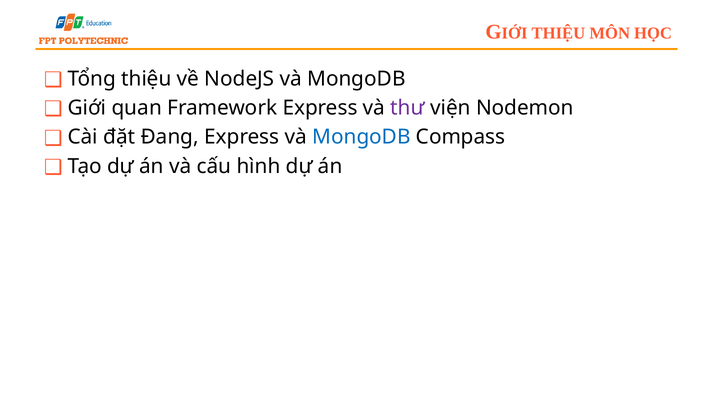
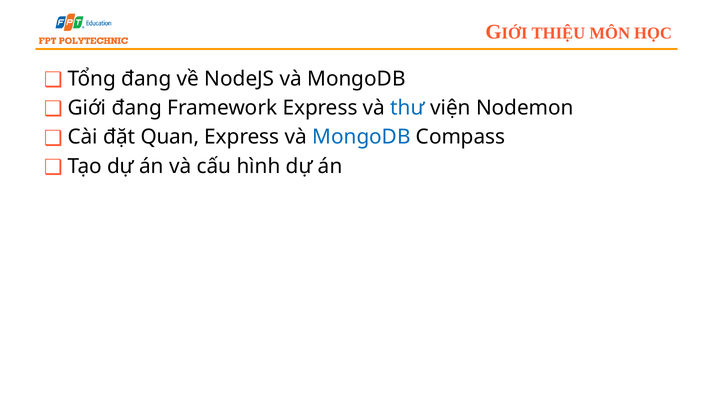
Tổng thiệu: thiệu -> đang
Giới quan: quan -> đang
thư colour: purple -> blue
Đang: Đang -> Quan
